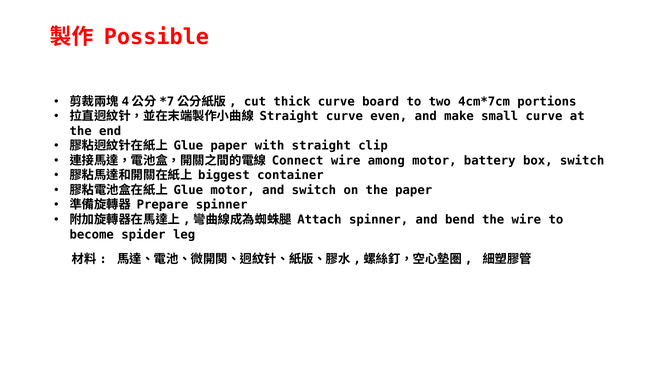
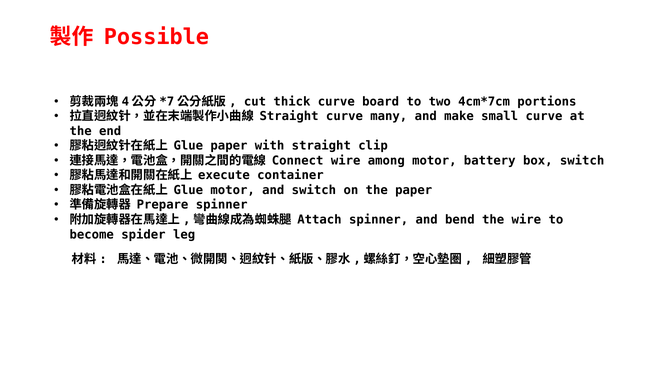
even: even -> many
biggest: biggest -> execute
